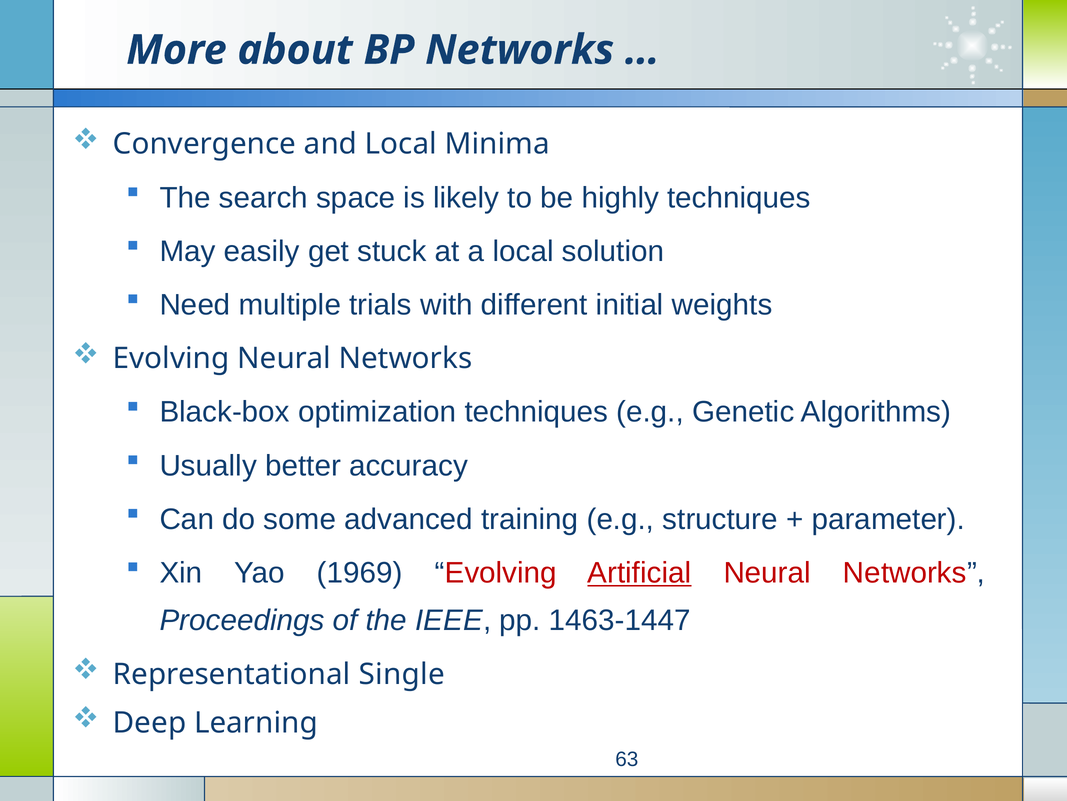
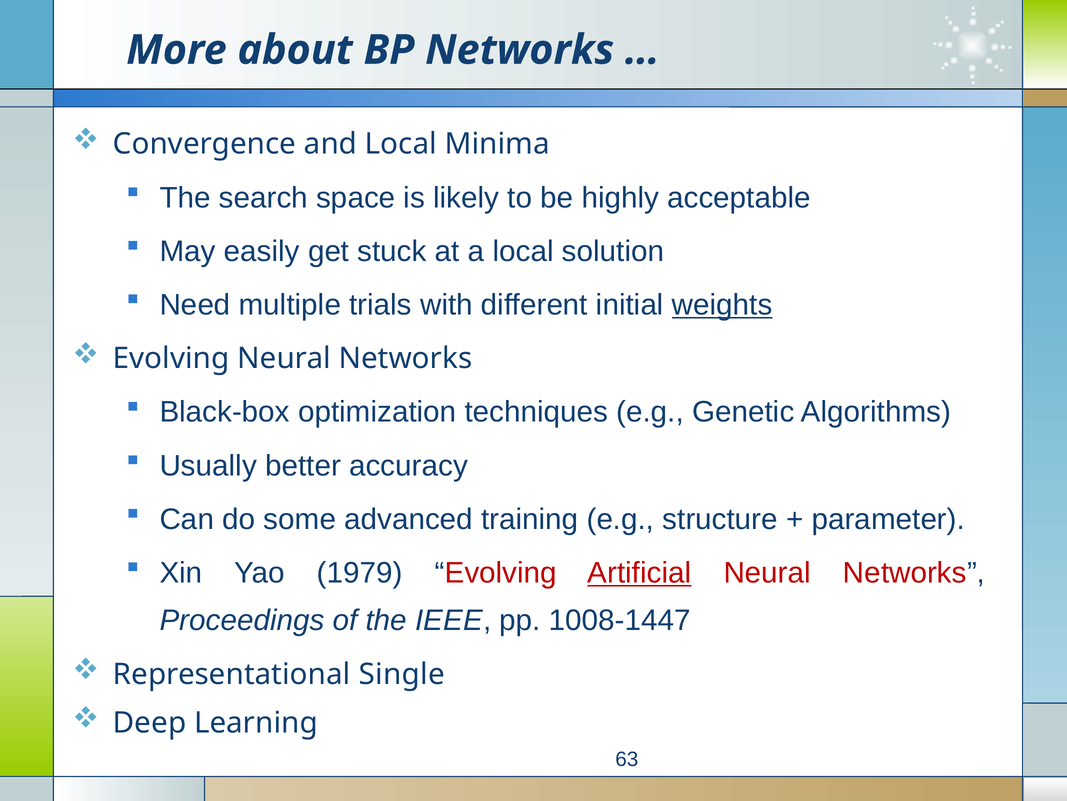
highly techniques: techniques -> acceptable
weights underline: none -> present
1969: 1969 -> 1979
1463-1447: 1463-1447 -> 1008-1447
